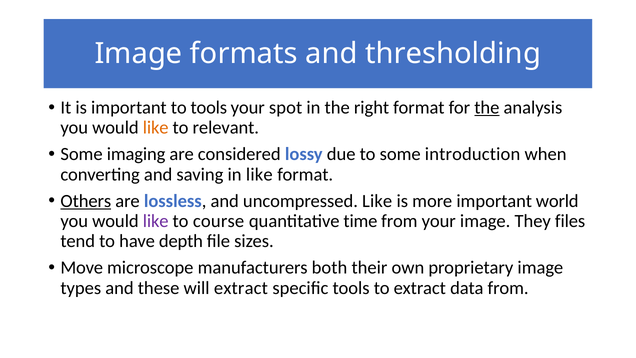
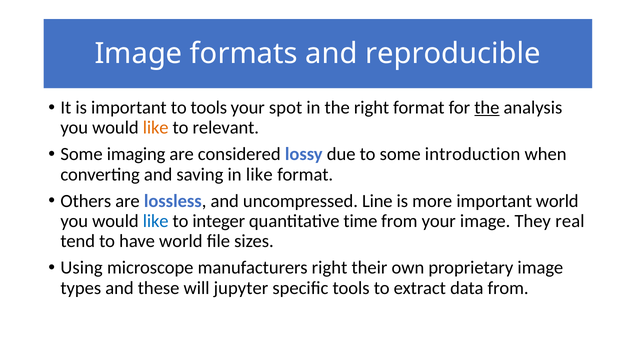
thresholding: thresholding -> reproducible
Others underline: present -> none
uncompressed Like: Like -> Line
like at (156, 221) colour: purple -> blue
course: course -> integer
files: files -> real
have depth: depth -> world
Move: Move -> Using
manufacturers both: both -> right
will extract: extract -> jupyter
